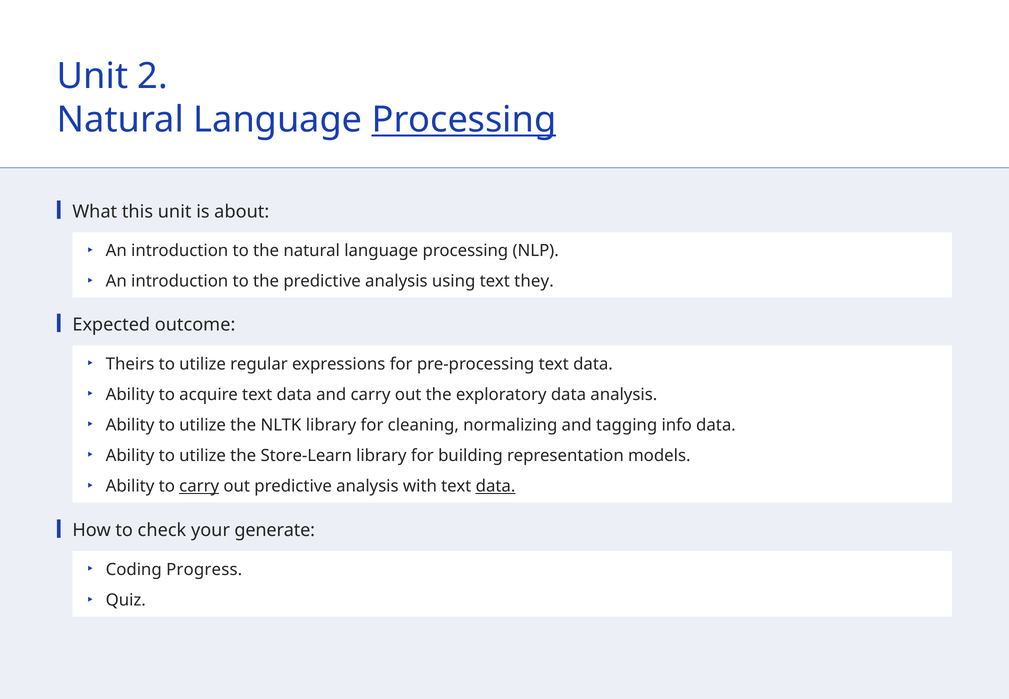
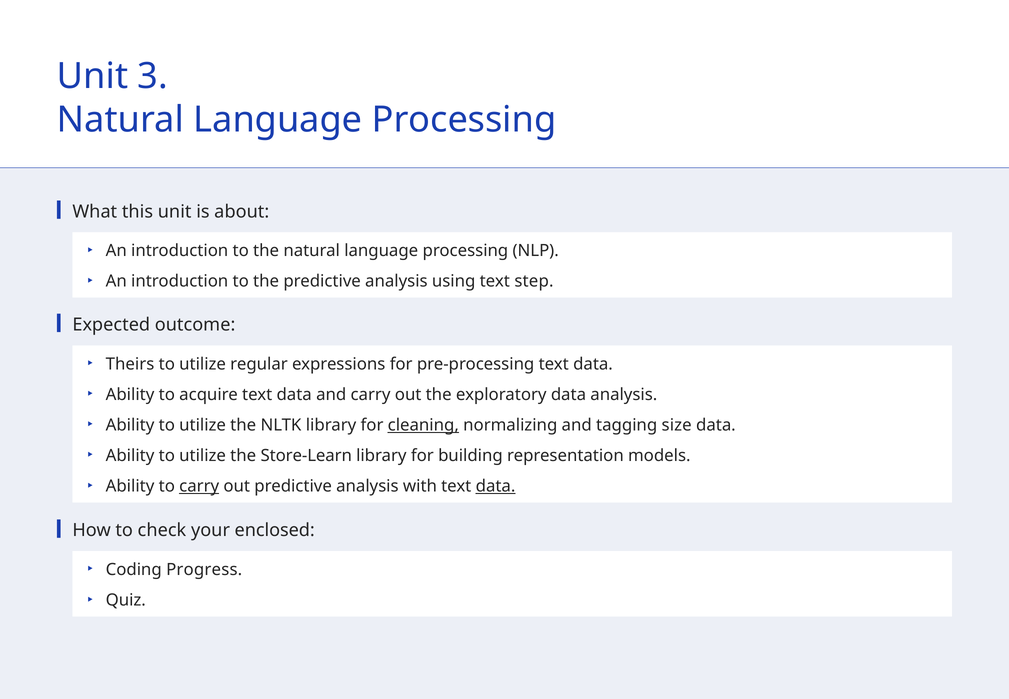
2: 2 -> 3
Processing at (464, 120) underline: present -> none
they: they -> step
cleaning underline: none -> present
info: info -> size
generate: generate -> enclosed
